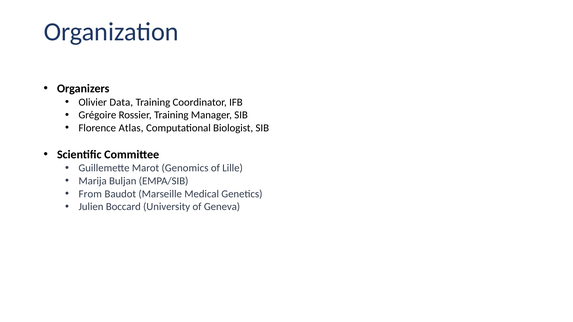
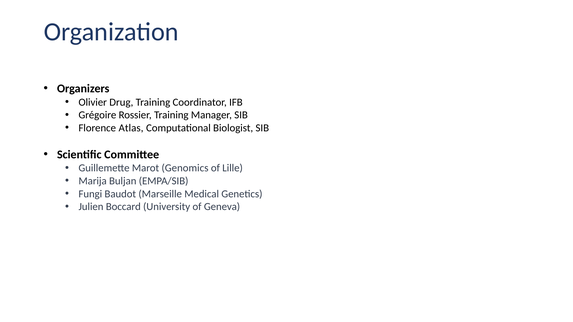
Data: Data -> Drug
From: From -> Fungi
